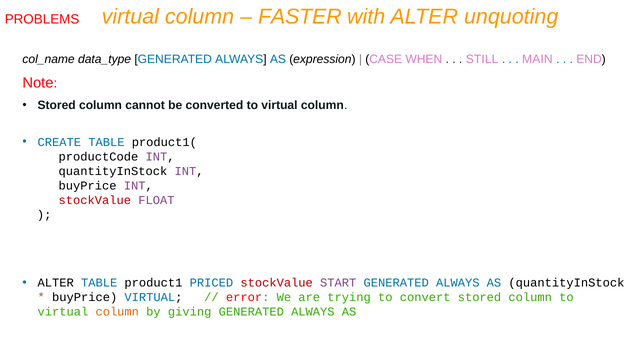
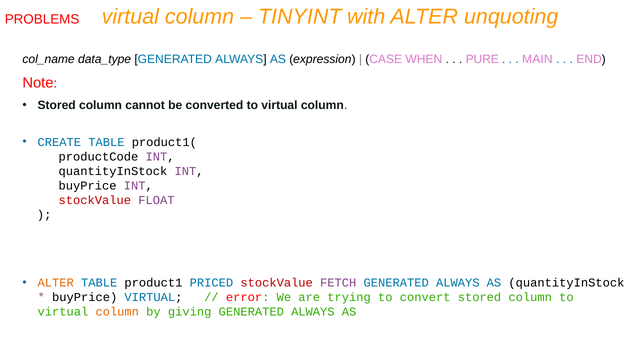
FASTER: FASTER -> TINYINT
STILL: STILL -> PURE
ALTER at (56, 283) colour: black -> orange
START: START -> FETCH
